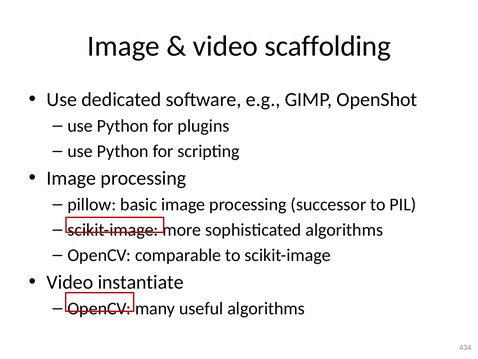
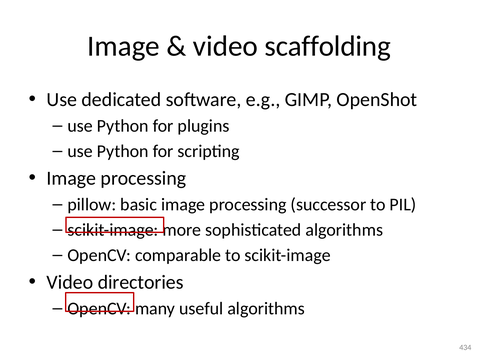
instantiate: instantiate -> directories
